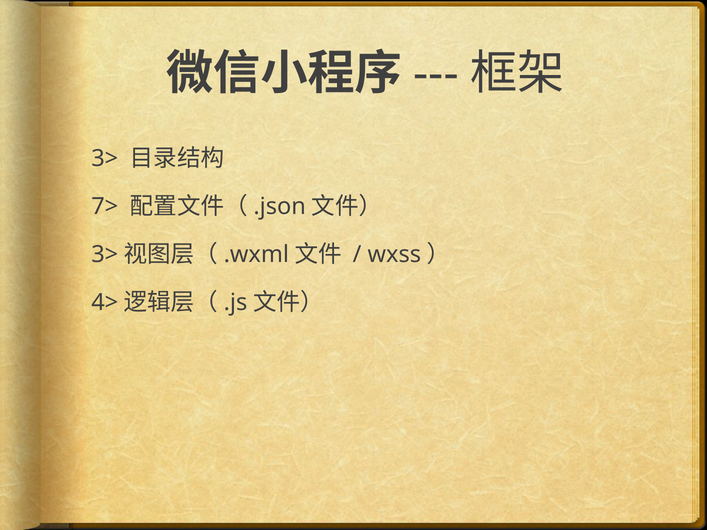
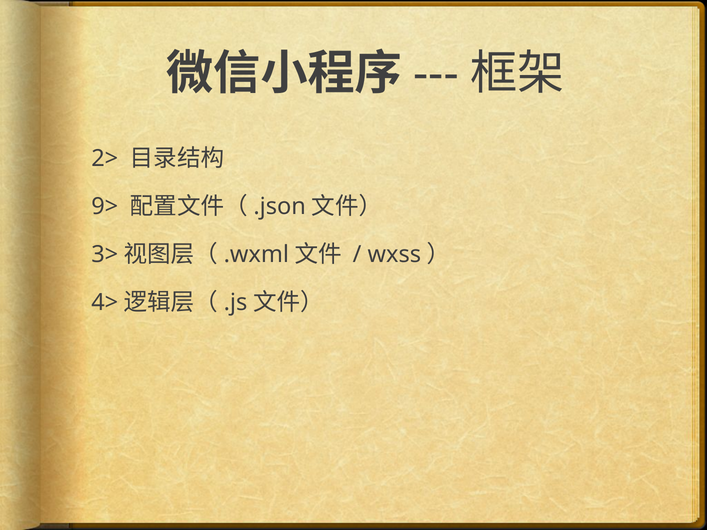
3> at (105, 159): 3> -> 2>
7>: 7> -> 9>
